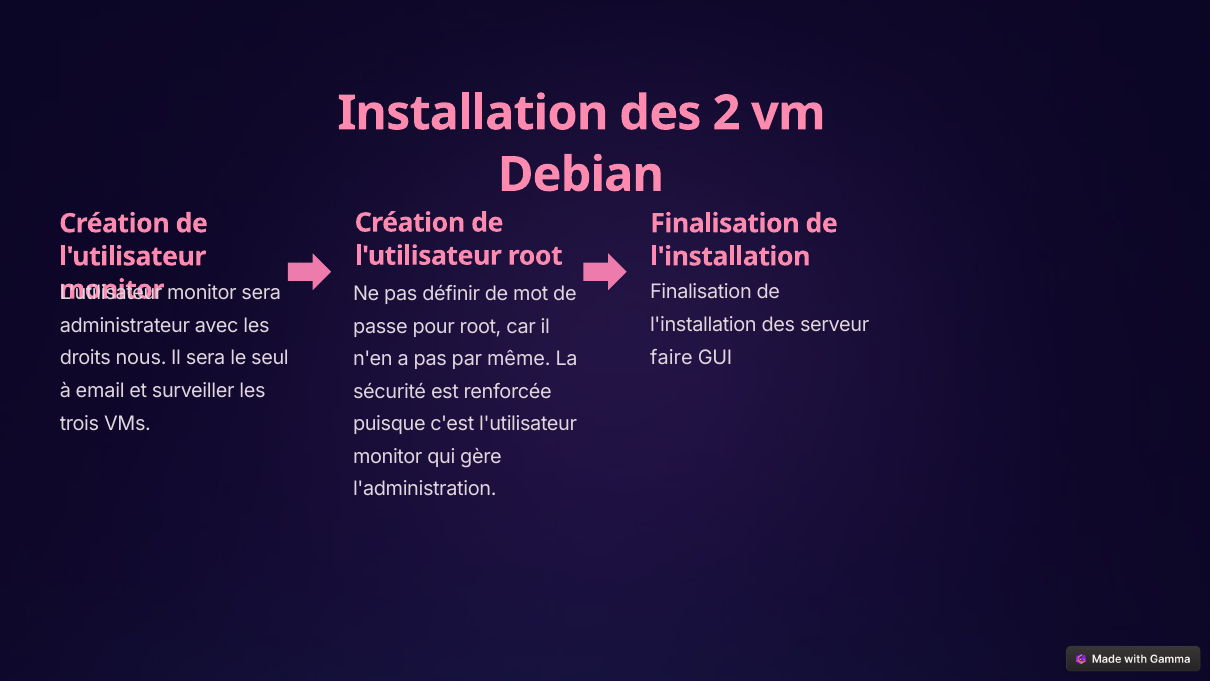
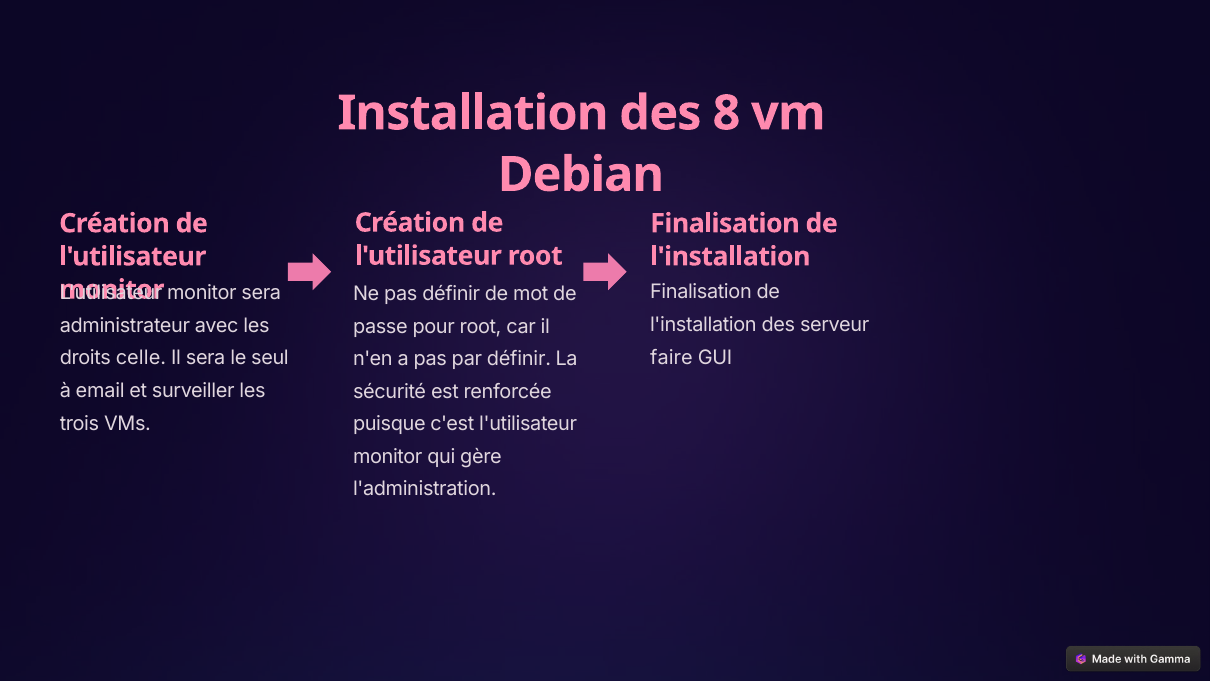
2: 2 -> 8
nous: nous -> celle
par même: même -> définir
